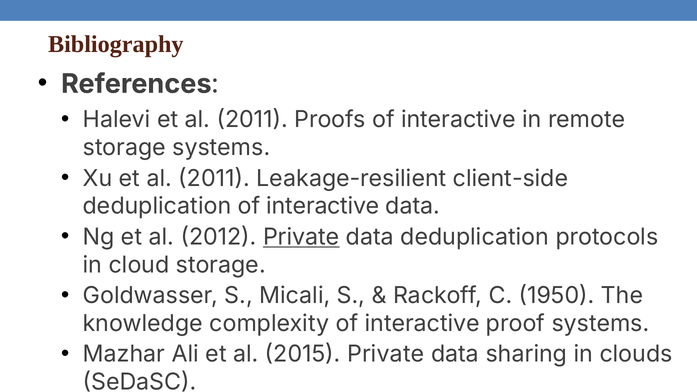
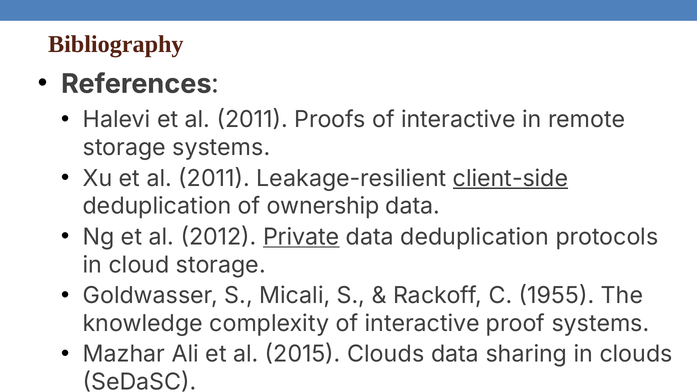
client-side underline: none -> present
deduplication of interactive: interactive -> ownership
1950: 1950 -> 1955
2015 Private: Private -> Clouds
